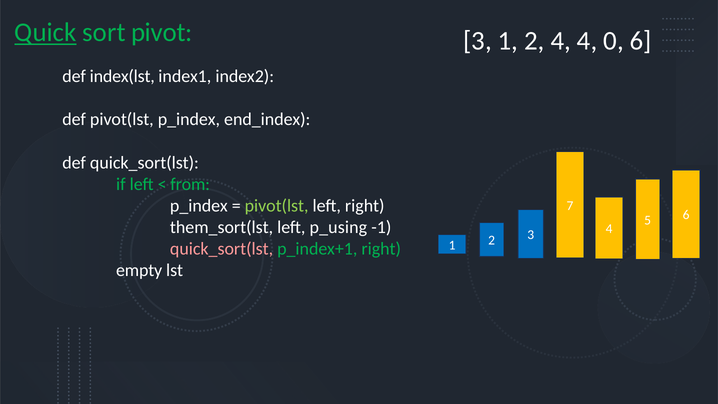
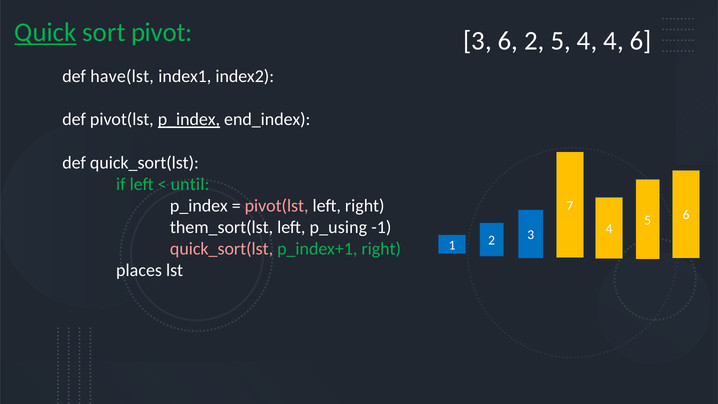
3 1: 1 -> 6
4 at (561, 41): 4 -> 5
4 0: 0 -> 4
index(lst: index(lst -> have(lst
p_index at (189, 120) underline: none -> present
from: from -> until
pivot(lst at (277, 206) colour: light green -> pink
empty: empty -> places
